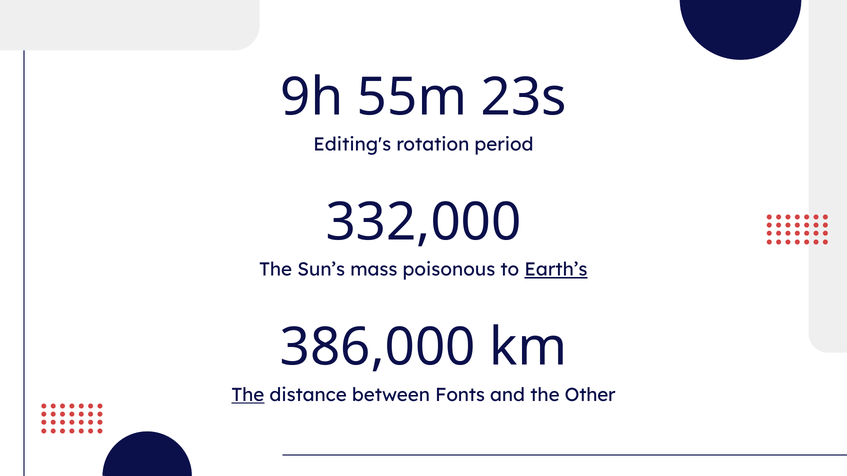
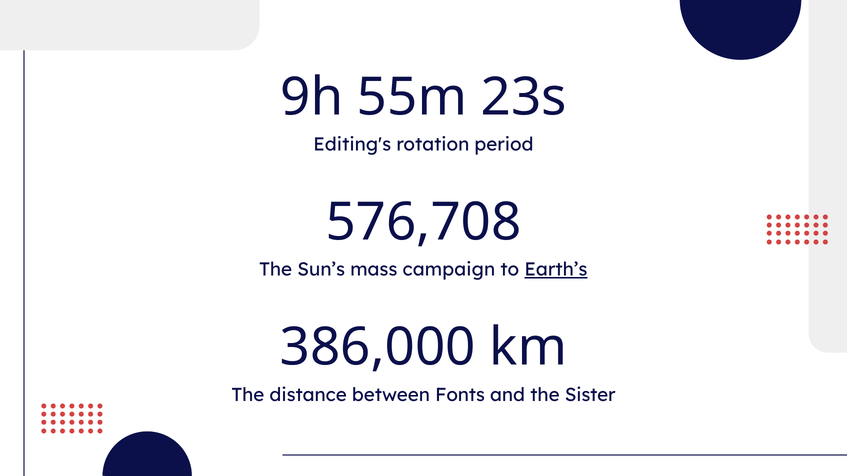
332,000: 332,000 -> 576,708
poisonous: poisonous -> campaign
The at (248, 395) underline: present -> none
Other: Other -> Sister
